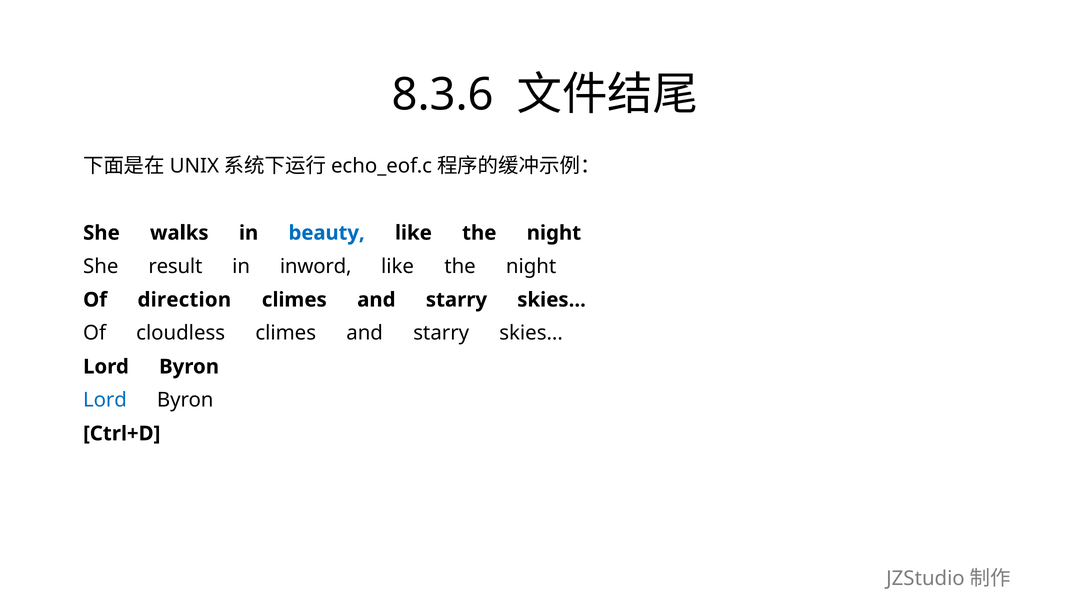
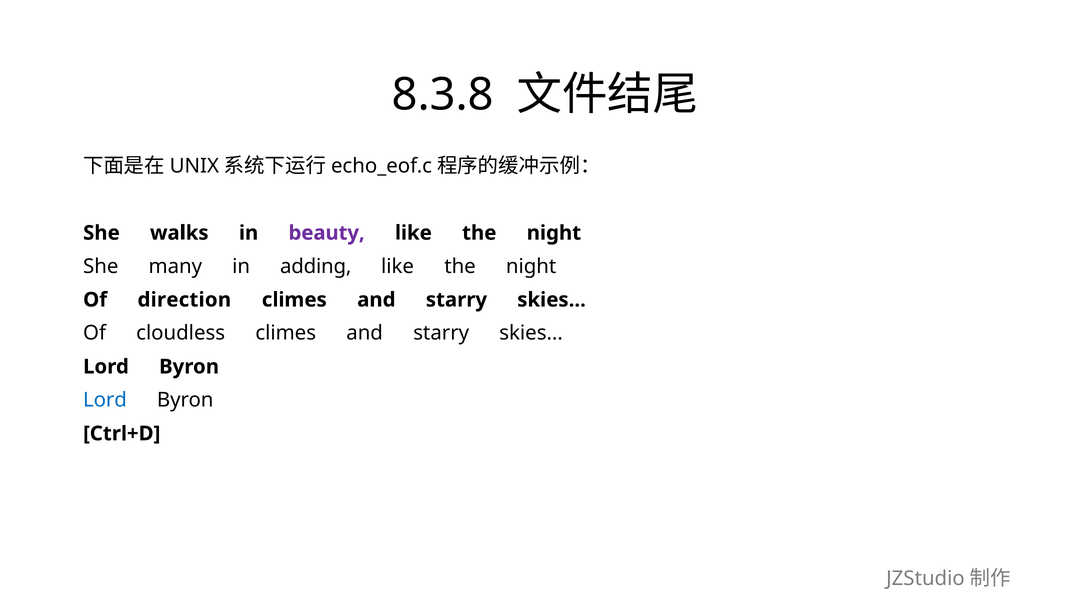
8.3.6: 8.3.6 -> 8.3.8
beauty colour: blue -> purple
result: result -> many
inword: inword -> adding
